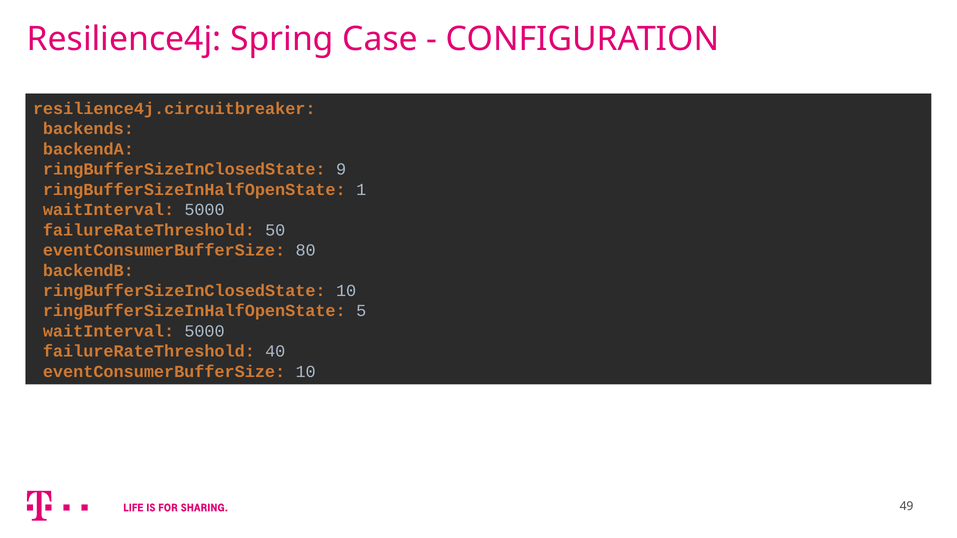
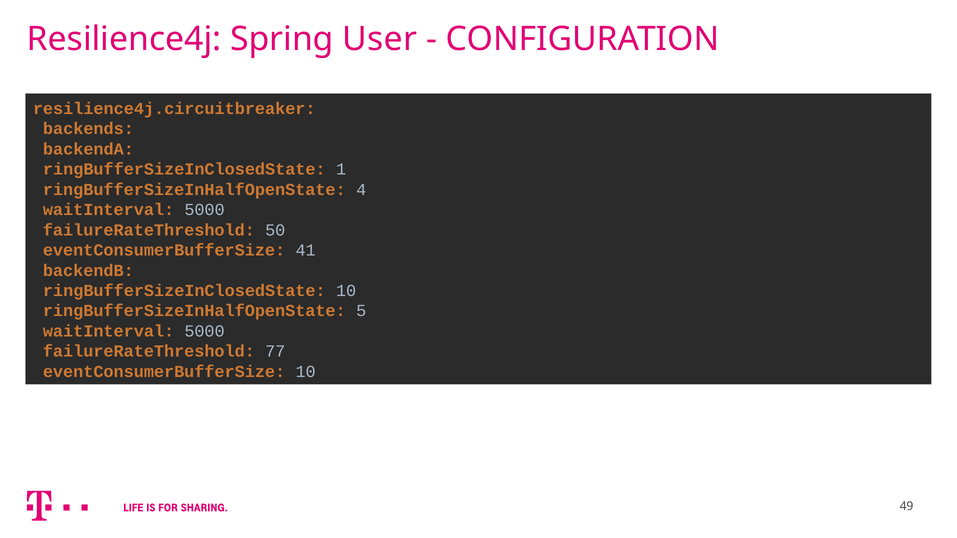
Case: Case -> User
9: 9 -> 1
1: 1 -> 4
80: 80 -> 41
40: 40 -> 77
